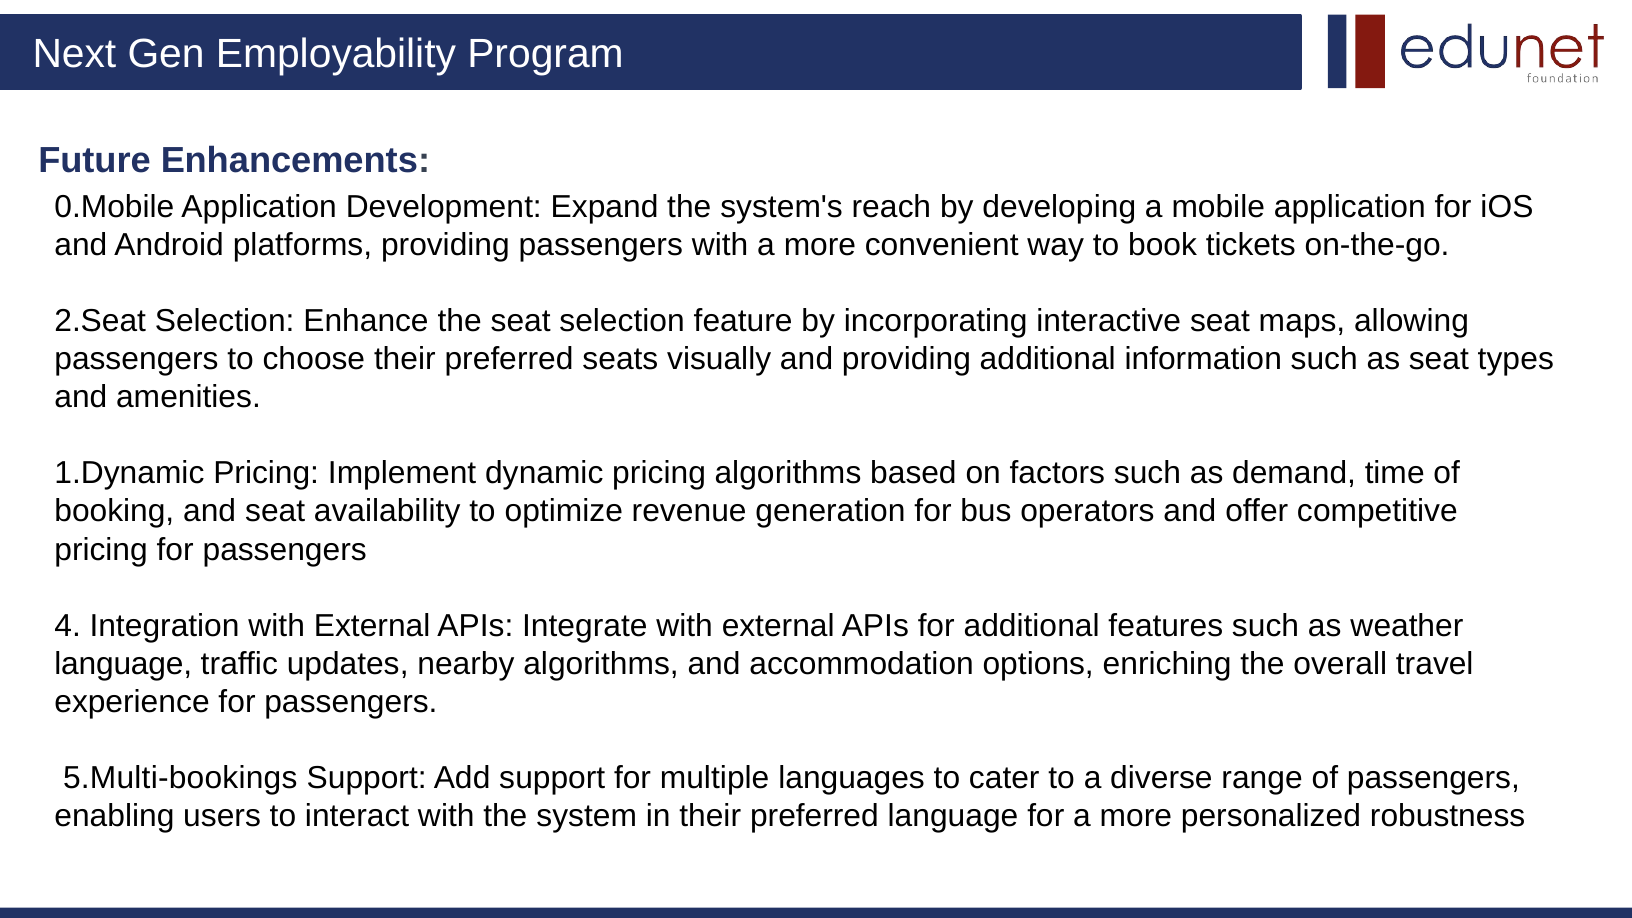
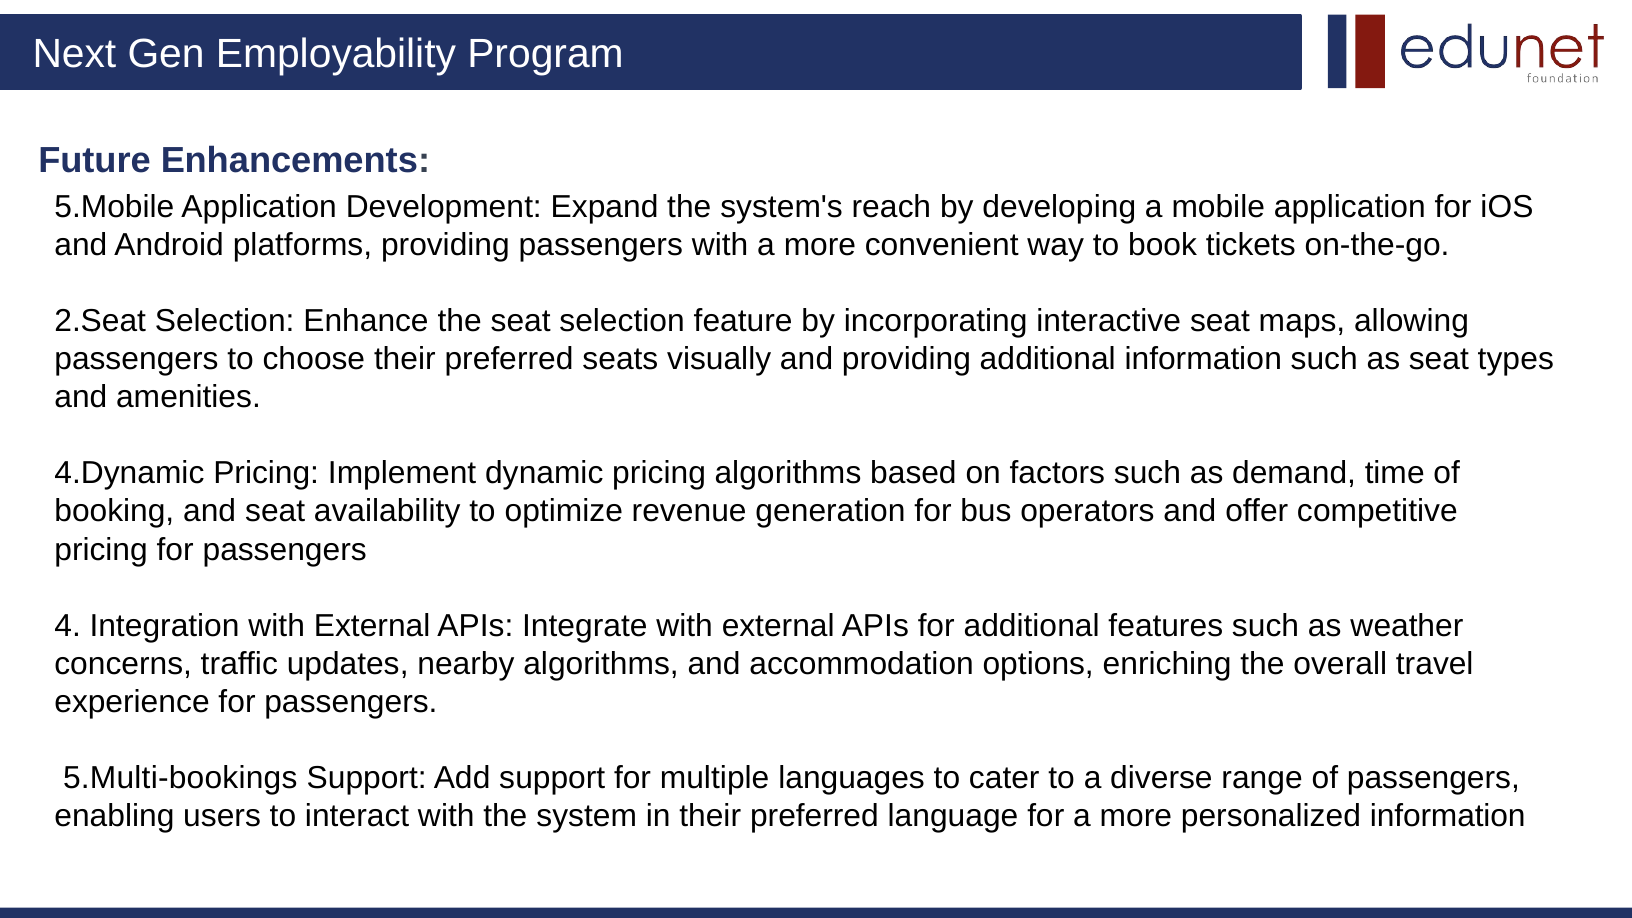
0.Mobile: 0.Mobile -> 5.Mobile
1.Dynamic: 1.Dynamic -> 4.Dynamic
language at (123, 664): language -> concerns
personalized robustness: robustness -> information
